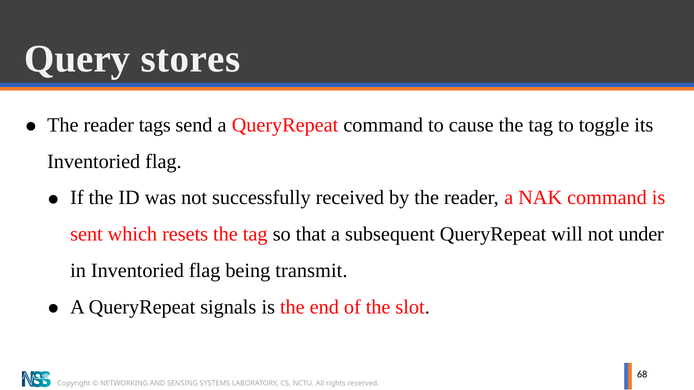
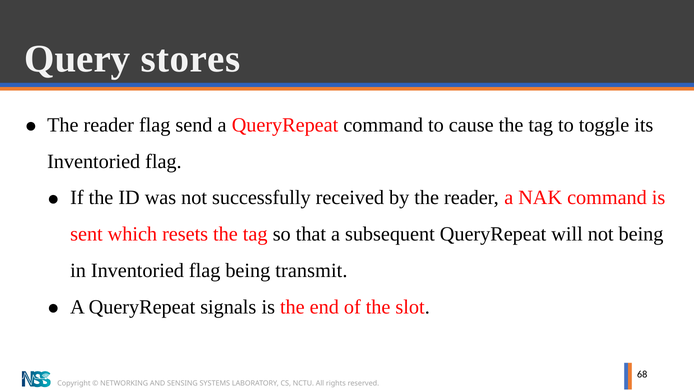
reader tags: tags -> flag
not under: under -> being
